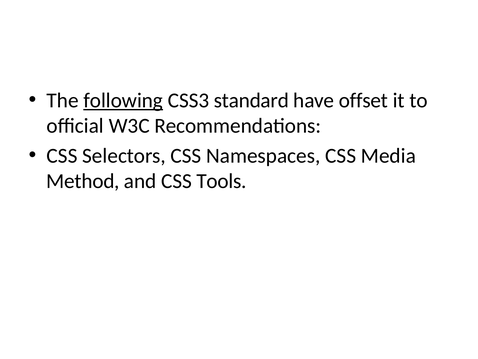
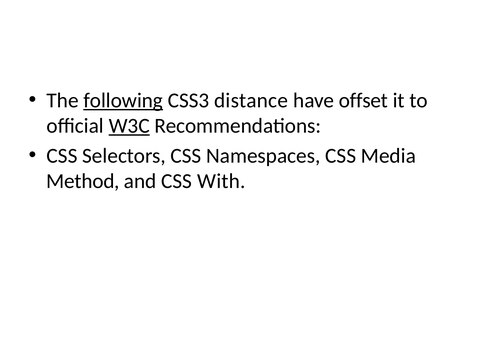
standard: standard -> distance
W3C underline: none -> present
Tools: Tools -> With
